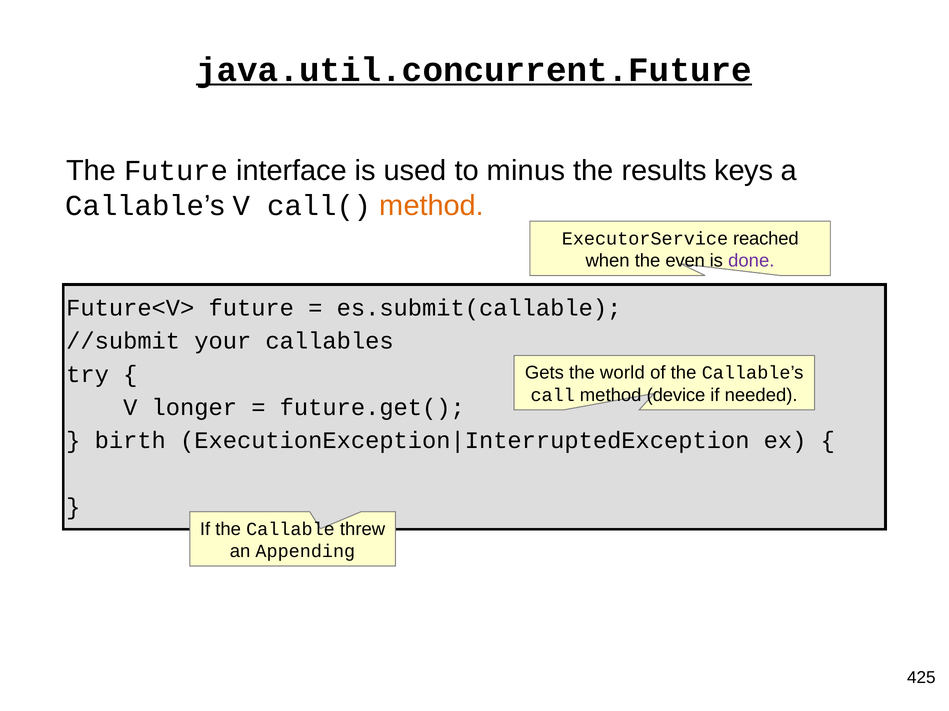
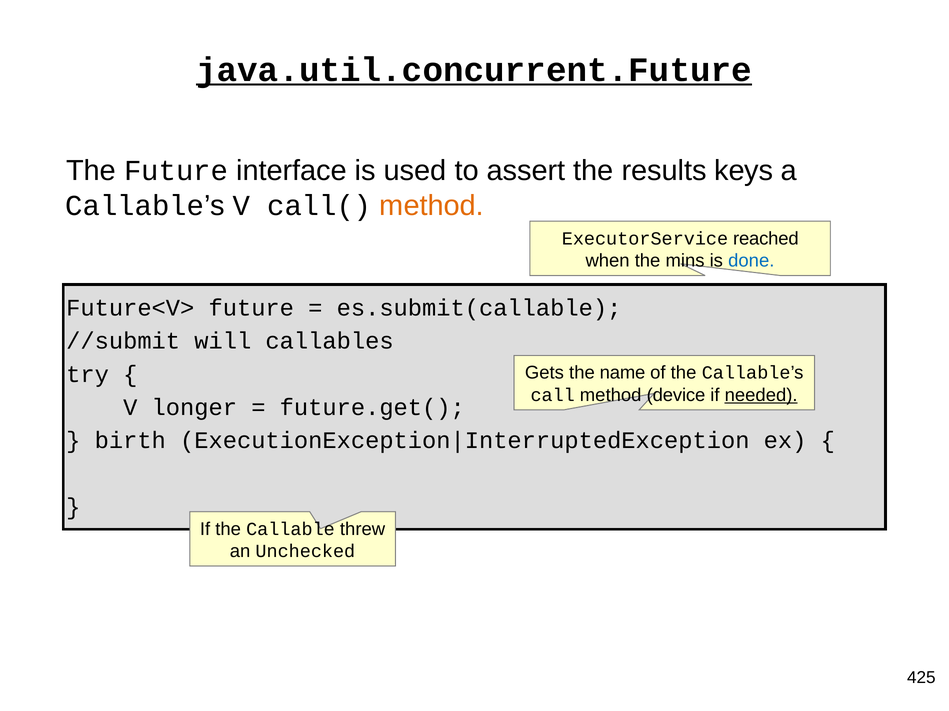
minus: minus -> assert
even: even -> mins
done colour: purple -> blue
your: your -> will
world: world -> name
needed underline: none -> present
Appending: Appending -> Unchecked
